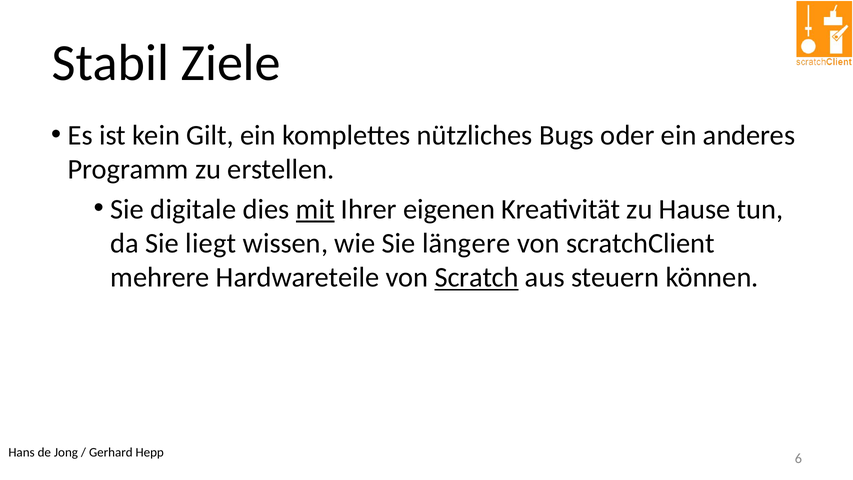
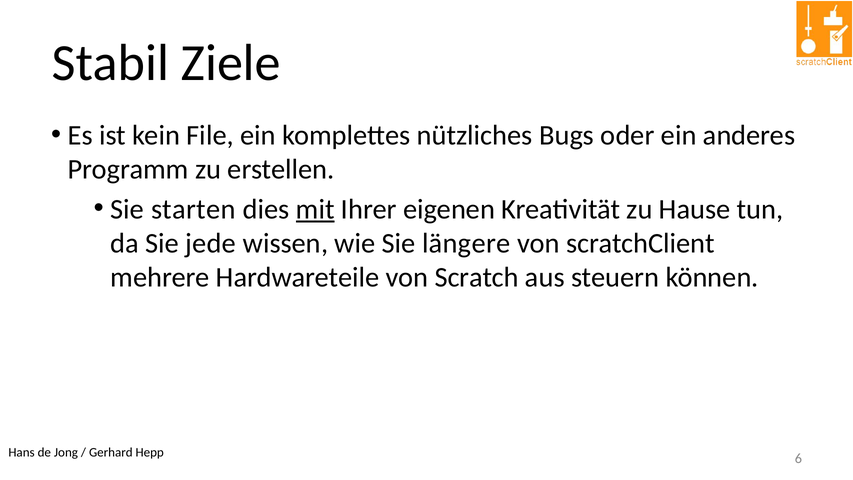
Gilt: Gilt -> File
digitale: digitale -> starten
liegt: liegt -> jede
Scratch underline: present -> none
